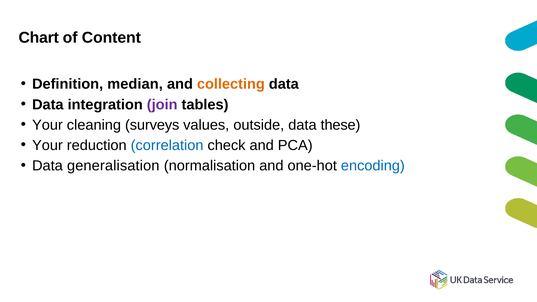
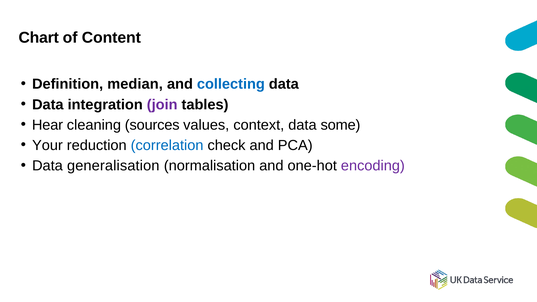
collecting colour: orange -> blue
Your at (47, 125): Your -> Hear
surveys: surveys -> sources
outside: outside -> context
these: these -> some
encoding colour: blue -> purple
